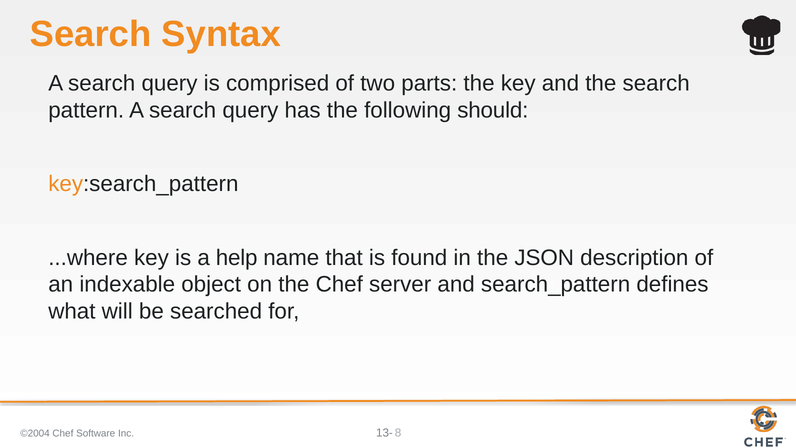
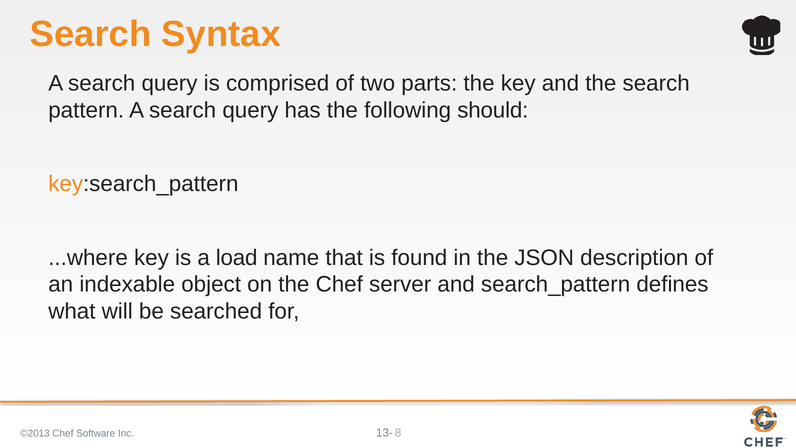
help: help -> load
©2004: ©2004 -> ©2013
